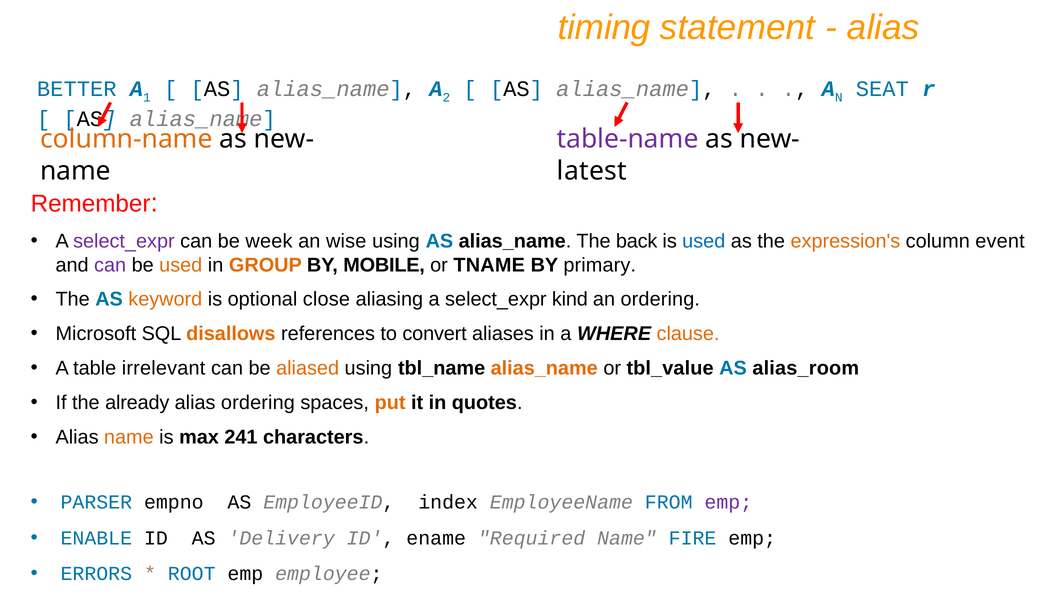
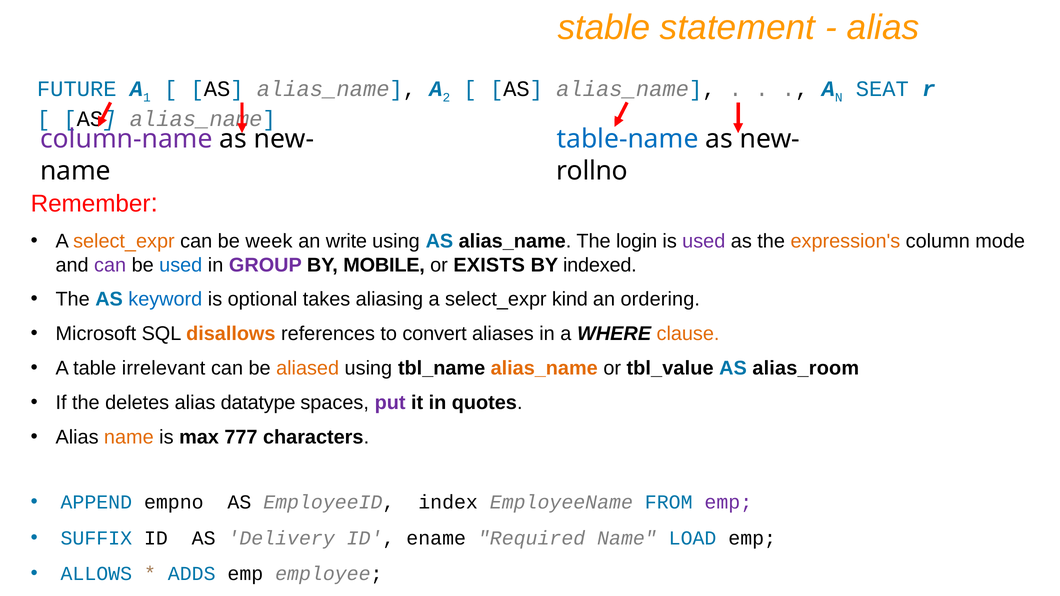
timing: timing -> stable
BETTER: BETTER -> FUTURE
column-name colour: orange -> purple
table-name colour: purple -> blue
latest: latest -> rollno
select_expr at (124, 241) colour: purple -> orange
wise: wise -> write
back: back -> login
used at (704, 241) colour: blue -> purple
event: event -> mode
used at (181, 265) colour: orange -> blue
GROUP colour: orange -> purple
TNAME: TNAME -> EXISTS
primary: primary -> indexed
keyword colour: orange -> blue
close: close -> takes
already: already -> deletes
alias ordering: ordering -> datatype
put colour: orange -> purple
241: 241 -> 777
PARSER: PARSER -> APPEND
ENABLE: ENABLE -> SUFFIX
FIRE: FIRE -> LOAD
ERRORS: ERRORS -> ALLOWS
ROOT: ROOT -> ADDS
